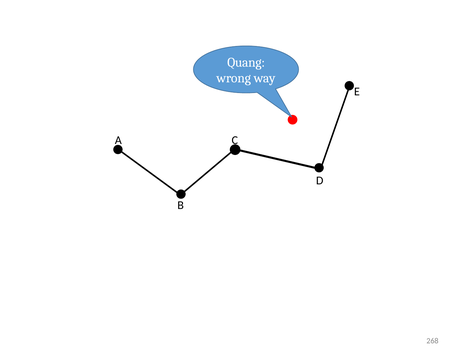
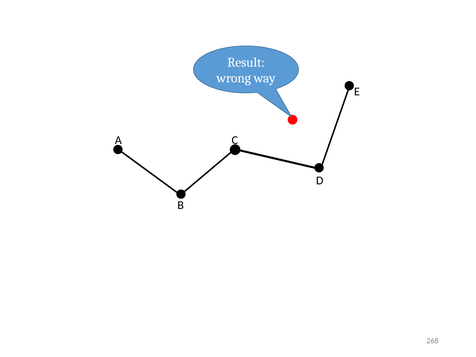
Quang: Quang -> Result
